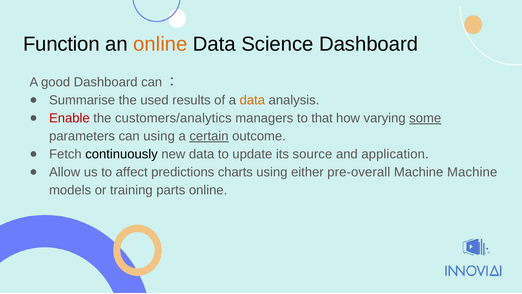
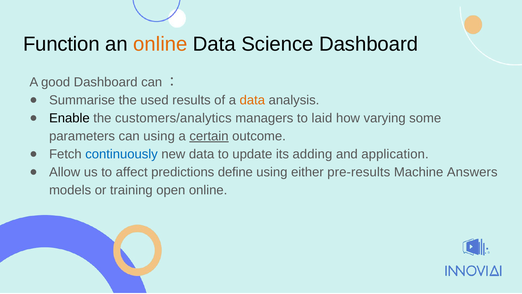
Enable colour: red -> black
that: that -> laid
some underline: present -> none
continuously colour: black -> blue
source: source -> adding
charts: charts -> define
pre-overall: pre-overall -> pre-results
Machine Machine: Machine -> Answers
parts: parts -> open
